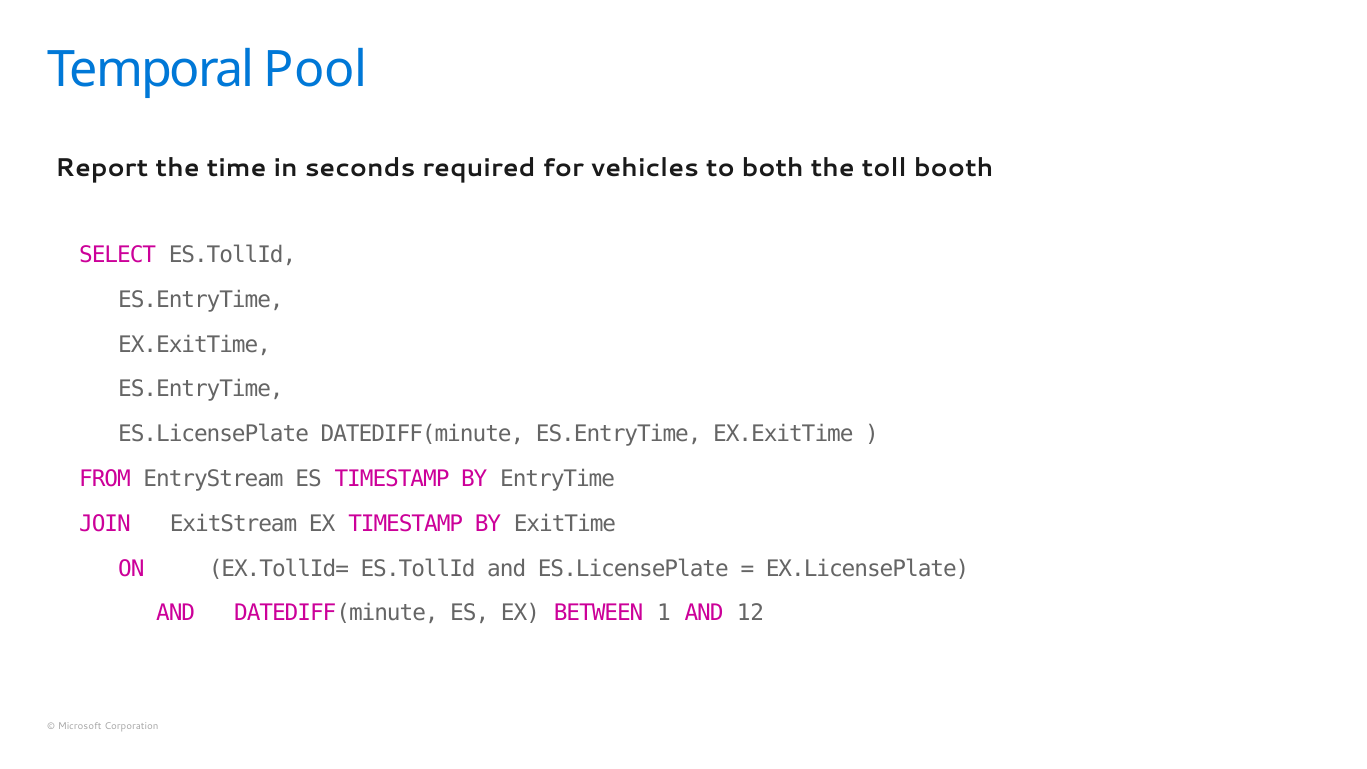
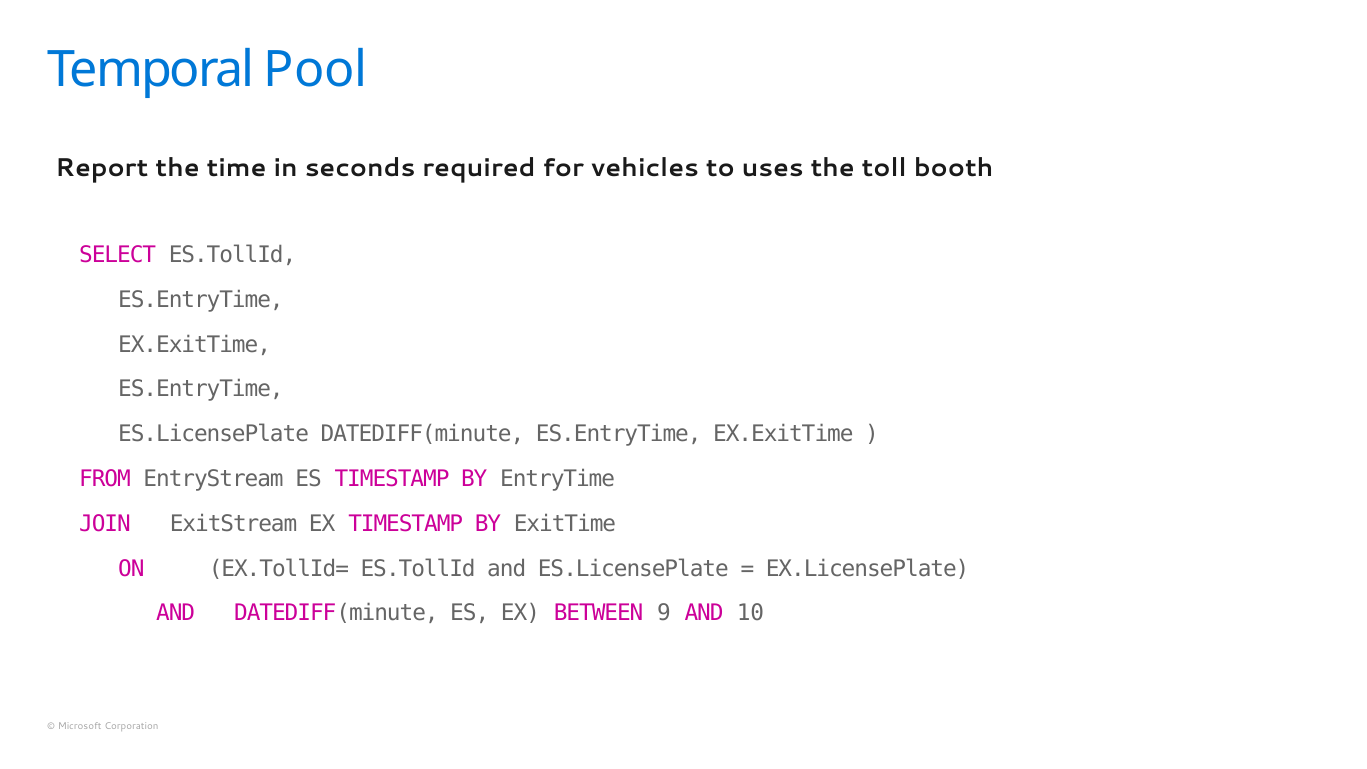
both: both -> uses
1: 1 -> 9
12: 12 -> 10
